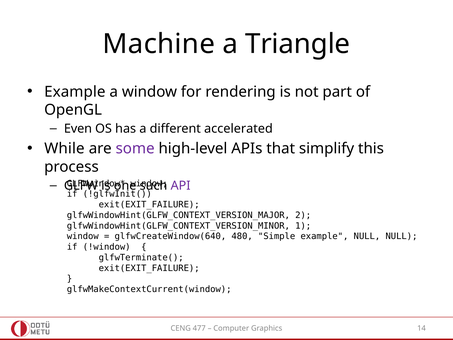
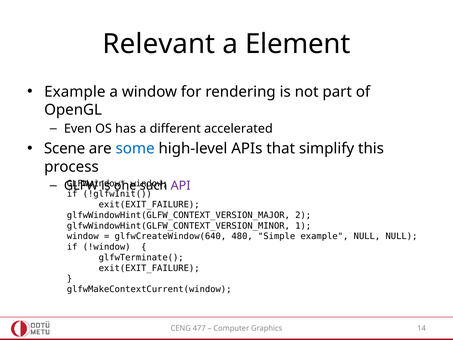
Machine: Machine -> Relevant
Triangle: Triangle -> Element
While: While -> Scene
some colour: purple -> blue
